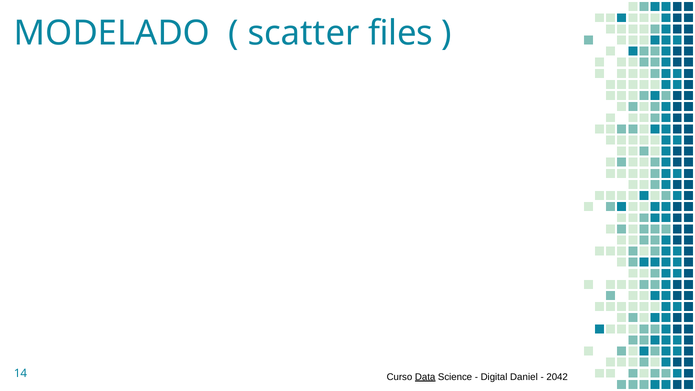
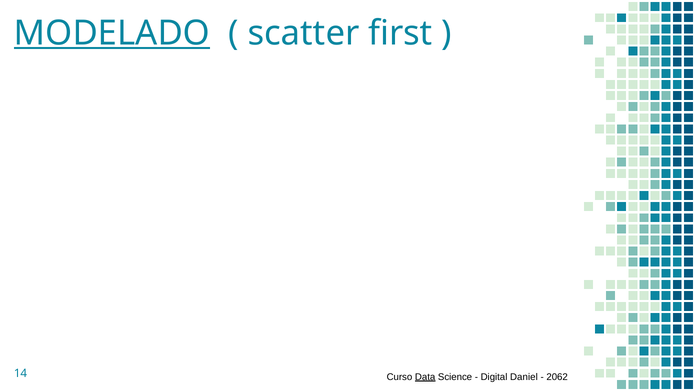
MODELADO underline: none -> present
files: files -> first
2042: 2042 -> 2062
